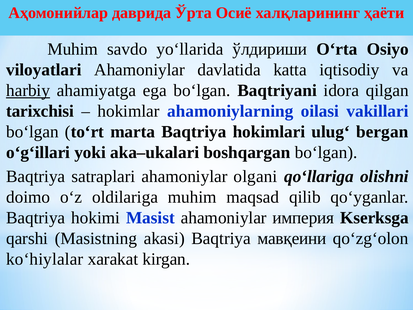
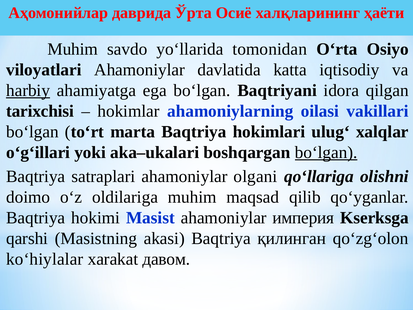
ўлдириши: ўлдириши -> tomonidan
bergan: bergan -> xalqlar
bo‘lgan at (326, 152) underline: none -> present
мавқеини: мавқеини -> қилинган
kirgan: kirgan -> давом
